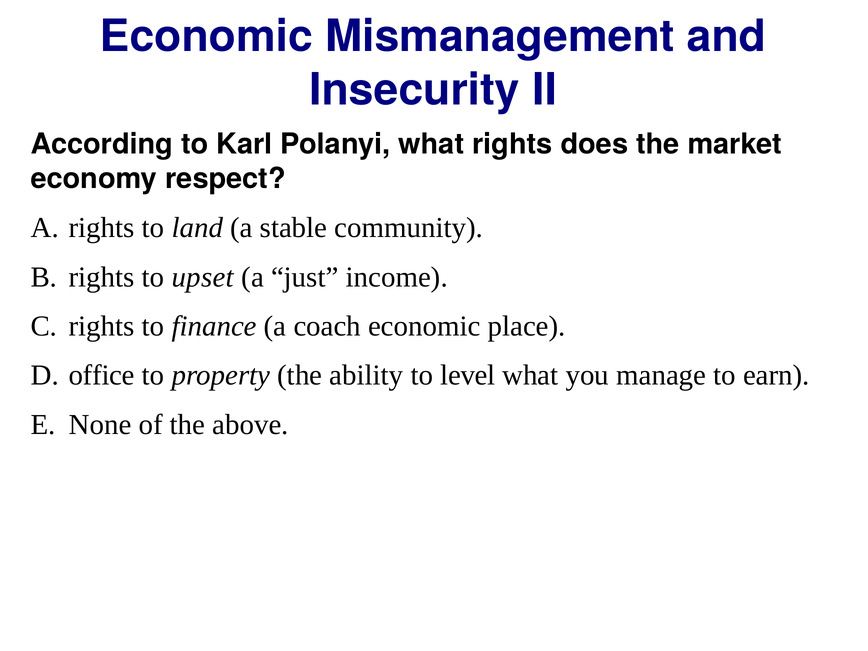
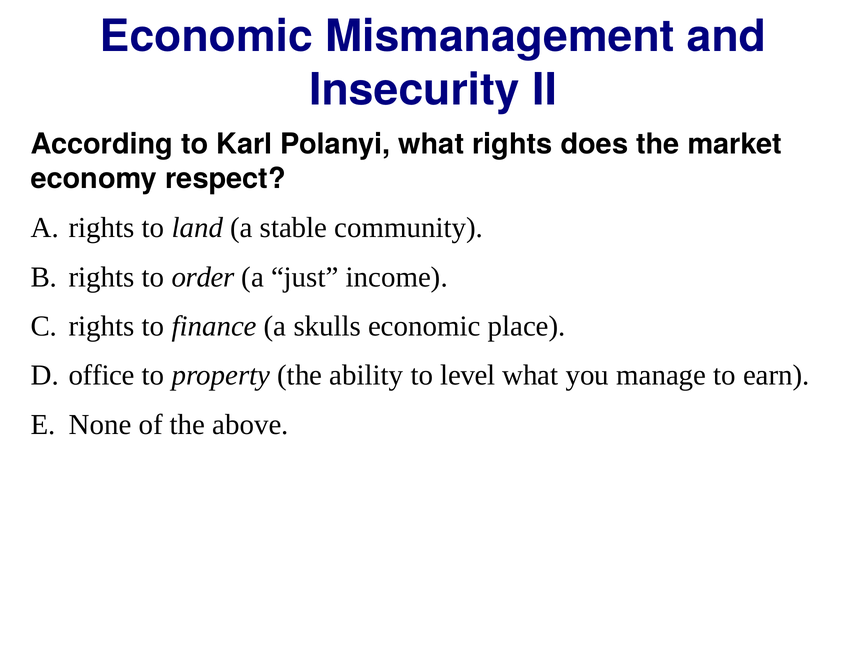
upset: upset -> order
coach: coach -> skulls
